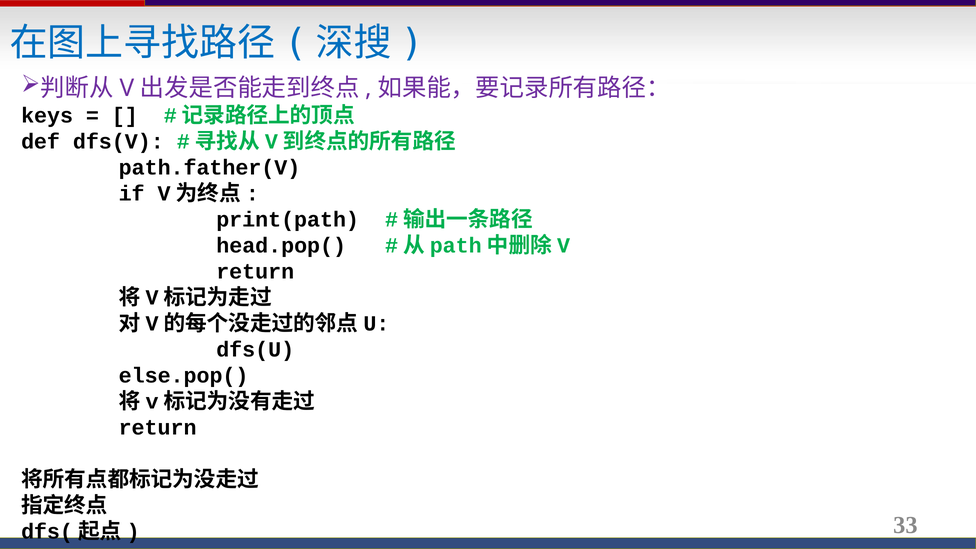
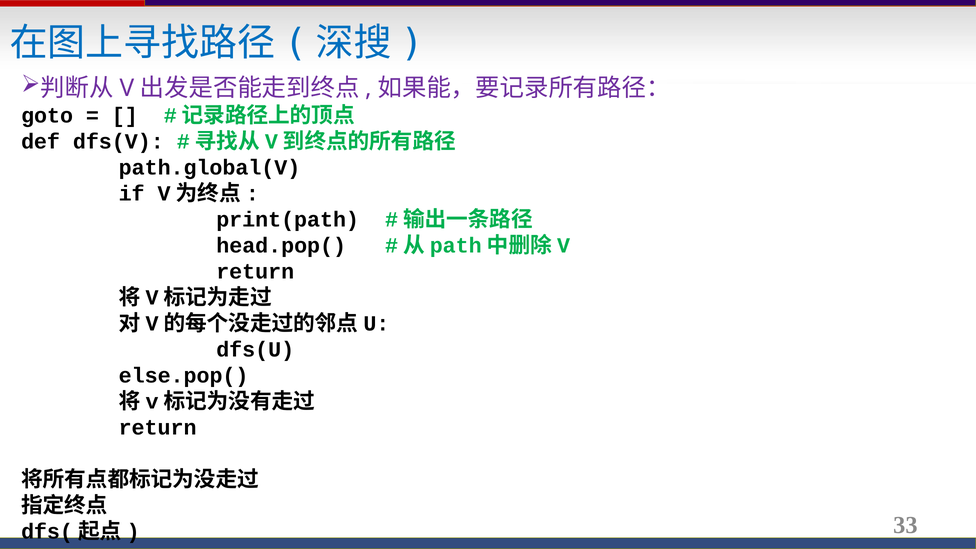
keys: keys -> goto
path.father(V: path.father(V -> path.global(V
